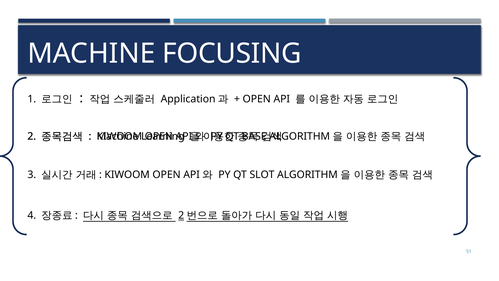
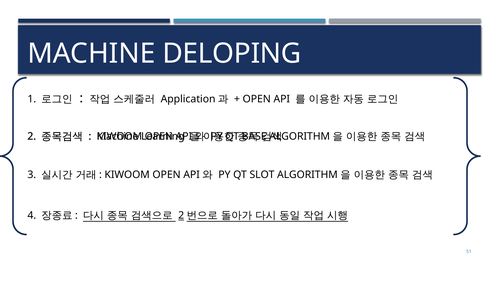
FOCUSING: FOCUSING -> DELOPING
